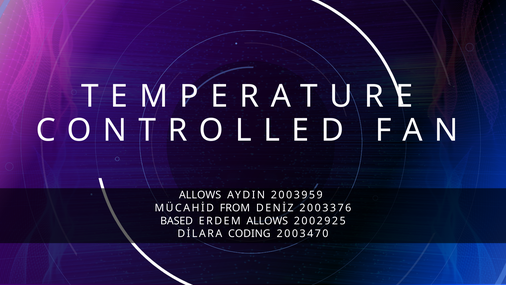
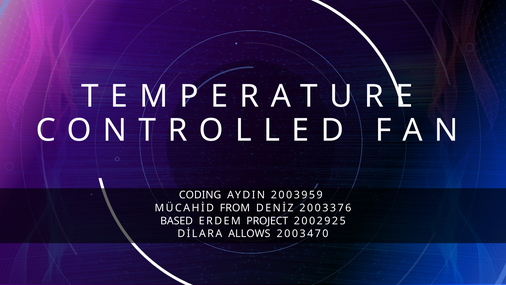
ALLOWS at (200, 195): ALLOWS -> CODING
ERDEM ALLOWS: ALLOWS -> PROJECT
CODING: CODING -> ALLOWS
